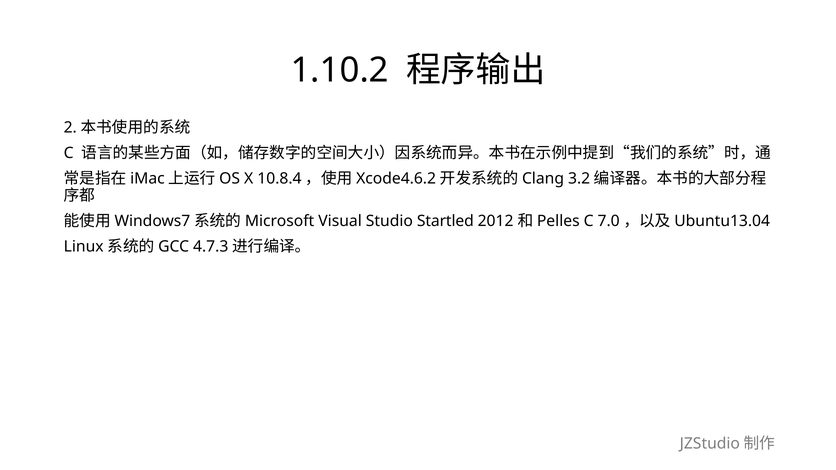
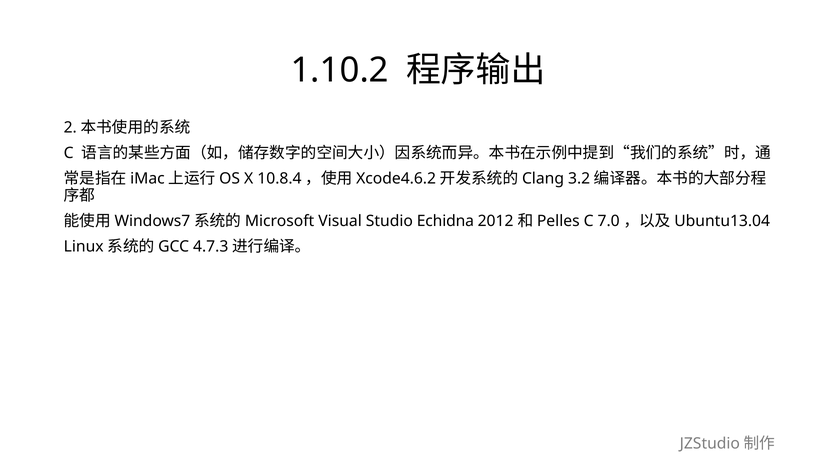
Startled: Startled -> Echidna
